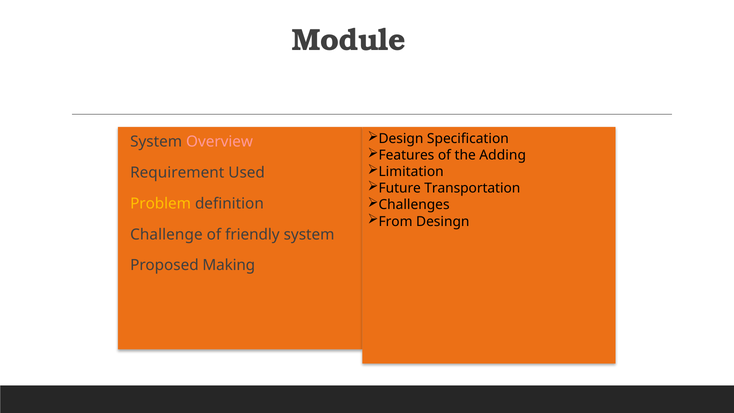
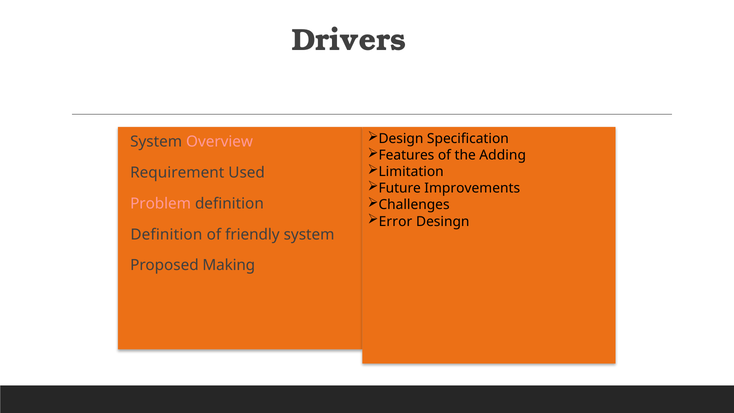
Module: Module -> Drivers
Transportation: Transportation -> Improvements
Problem colour: yellow -> pink
From: From -> Error
Challenge at (166, 234): Challenge -> Definition
